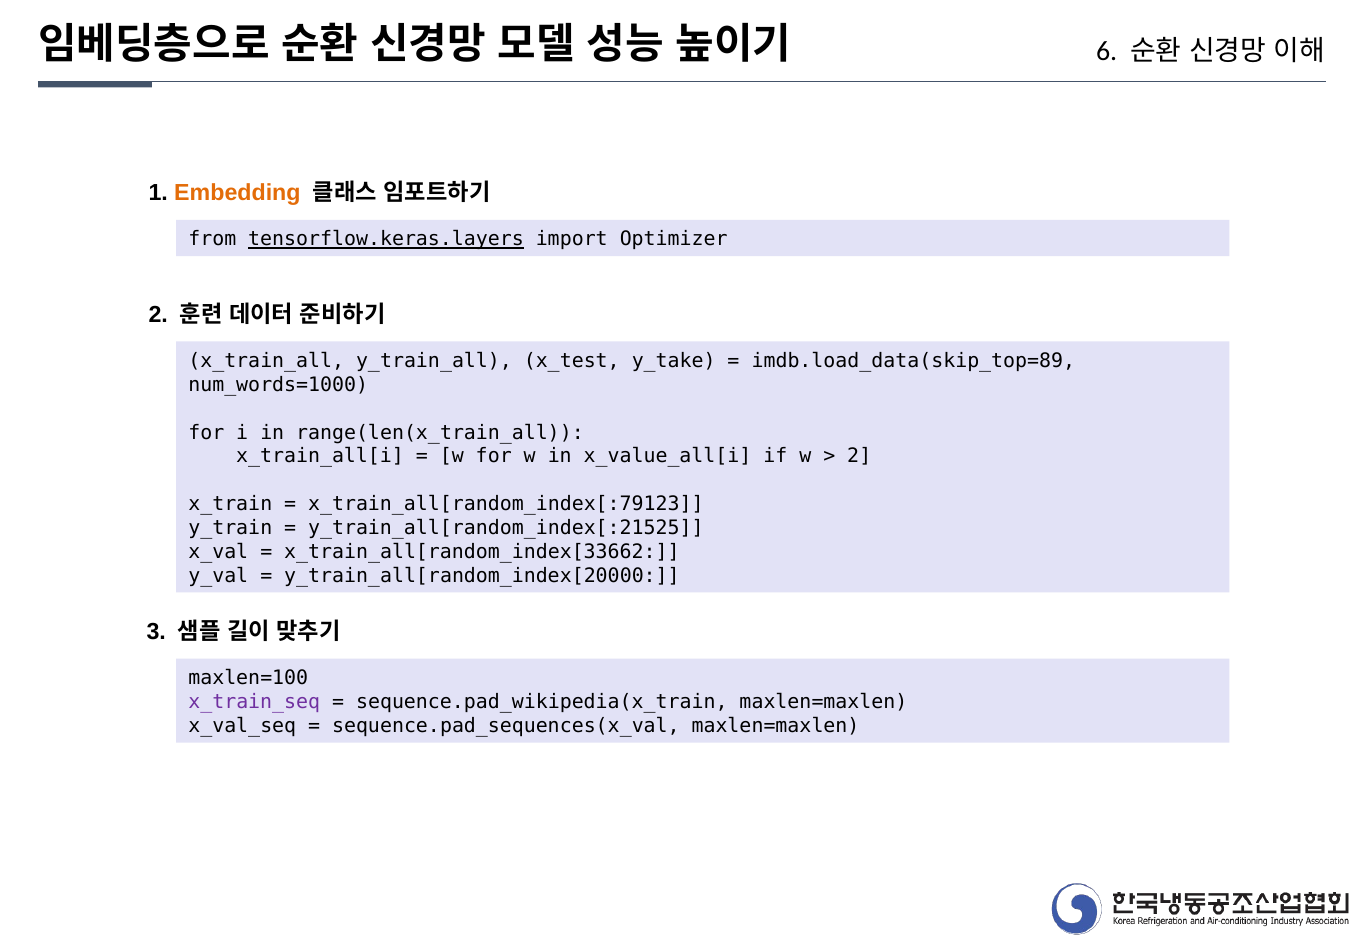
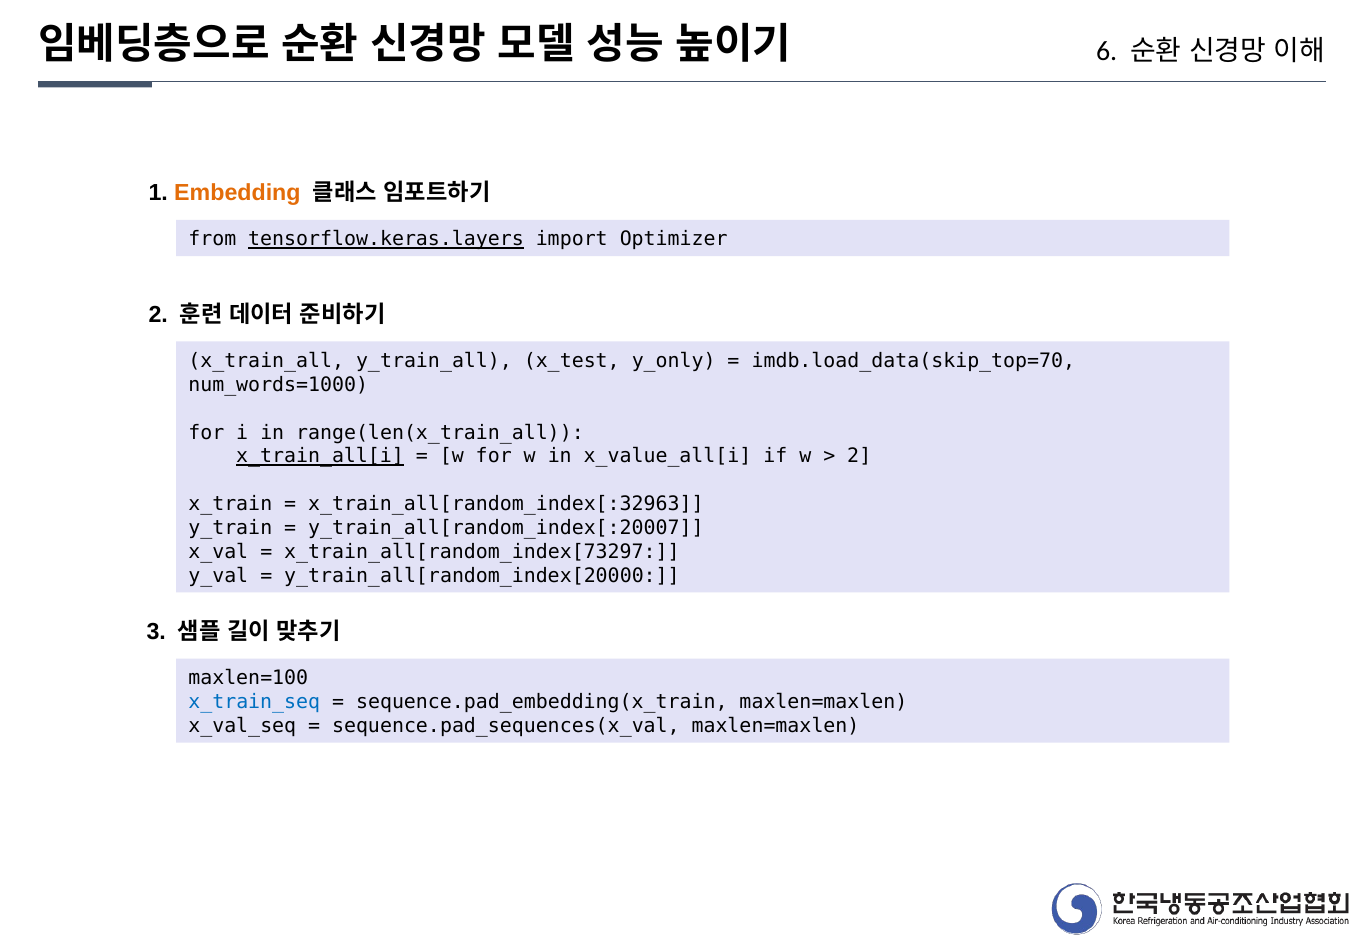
y_take: y_take -> y_only
imdb.load_data(skip_top=89: imdb.load_data(skip_top=89 -> imdb.load_data(skip_top=70
x_train_all[i underline: none -> present
x_train_all[random_index[:79123: x_train_all[random_index[:79123 -> x_train_all[random_index[:32963
y_train_all[random_index[:21525: y_train_all[random_index[:21525 -> y_train_all[random_index[:20007
x_train_all[random_index[33662: x_train_all[random_index[33662 -> x_train_all[random_index[73297
x_train_seq colour: purple -> blue
sequence.pad_wikipedia(x_train: sequence.pad_wikipedia(x_train -> sequence.pad_embedding(x_train
